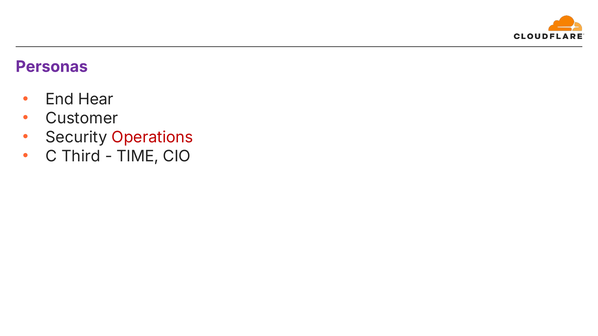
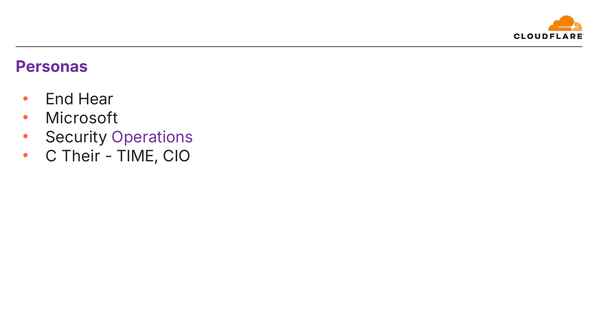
Customer: Customer -> Microsoft
Operations colour: red -> purple
Third: Third -> Their
